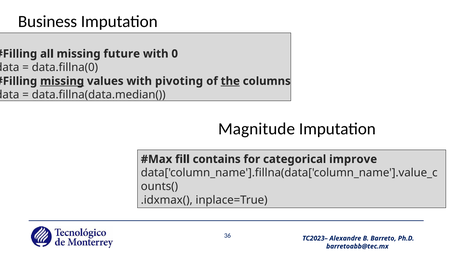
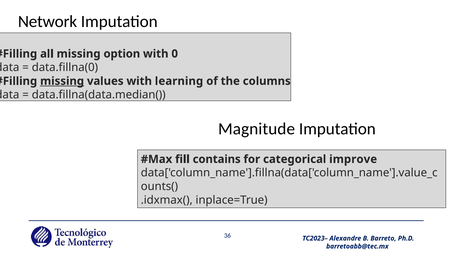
Business: Business -> Network
future: future -> option
pivoting: pivoting -> learning
the underline: present -> none
